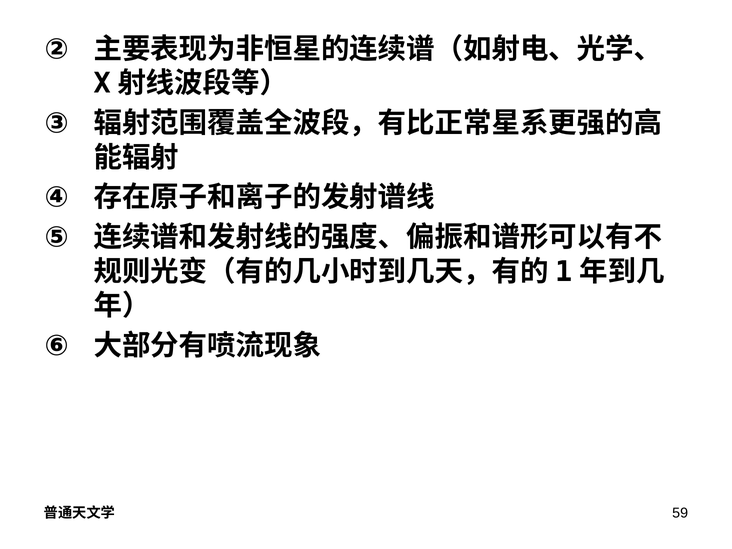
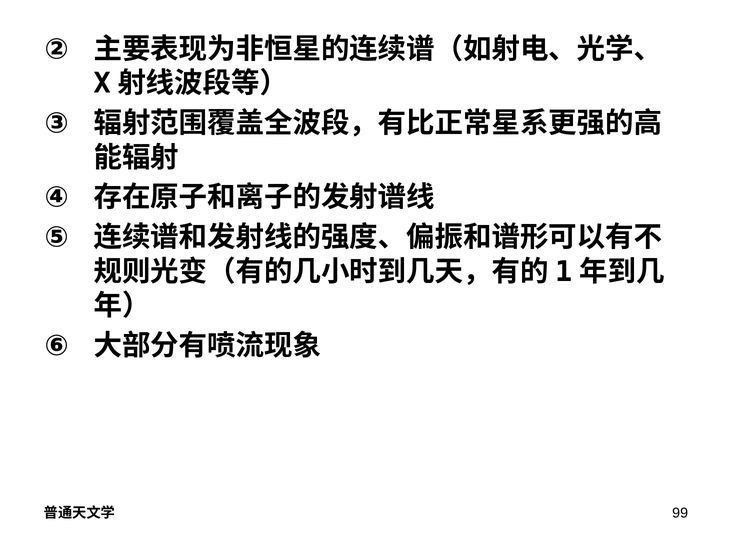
59: 59 -> 99
